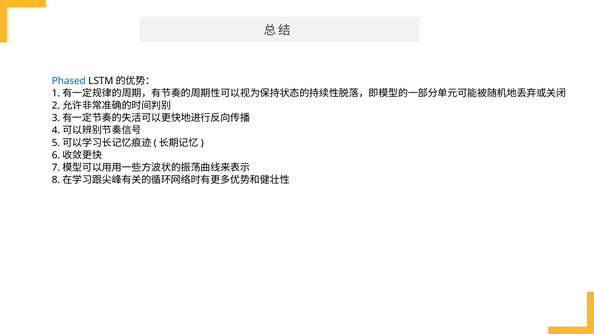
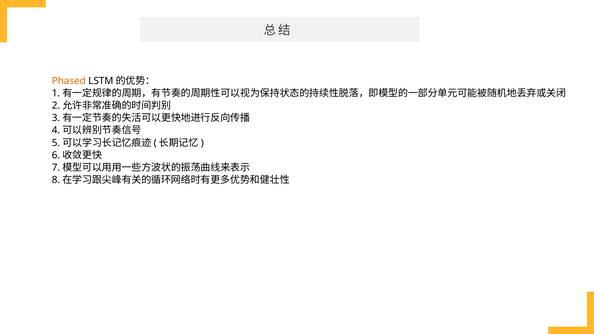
Phased colour: blue -> orange
